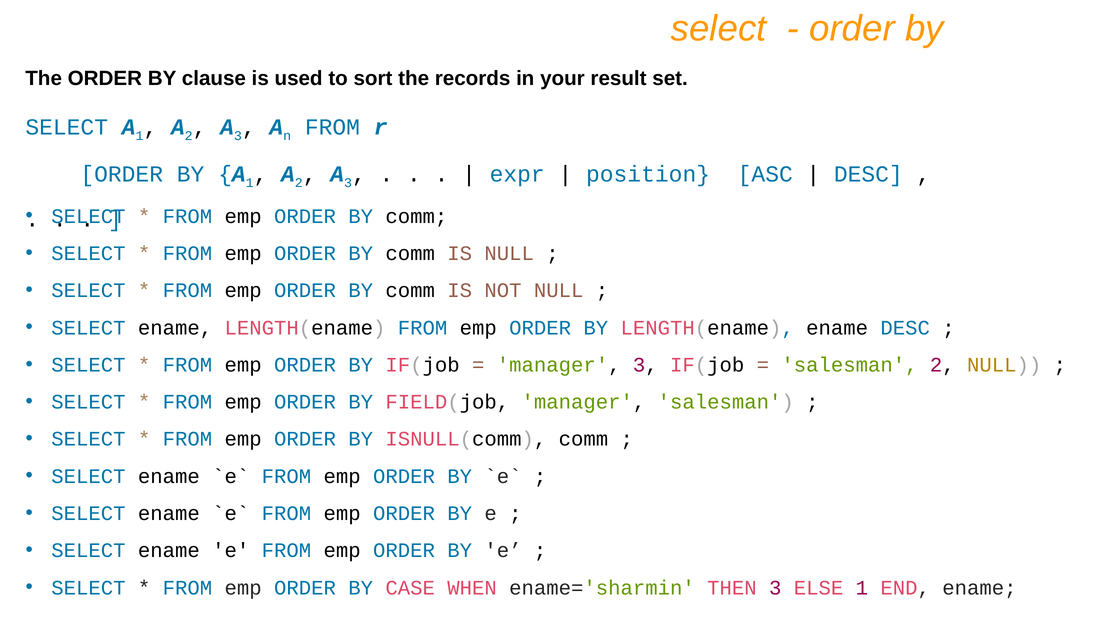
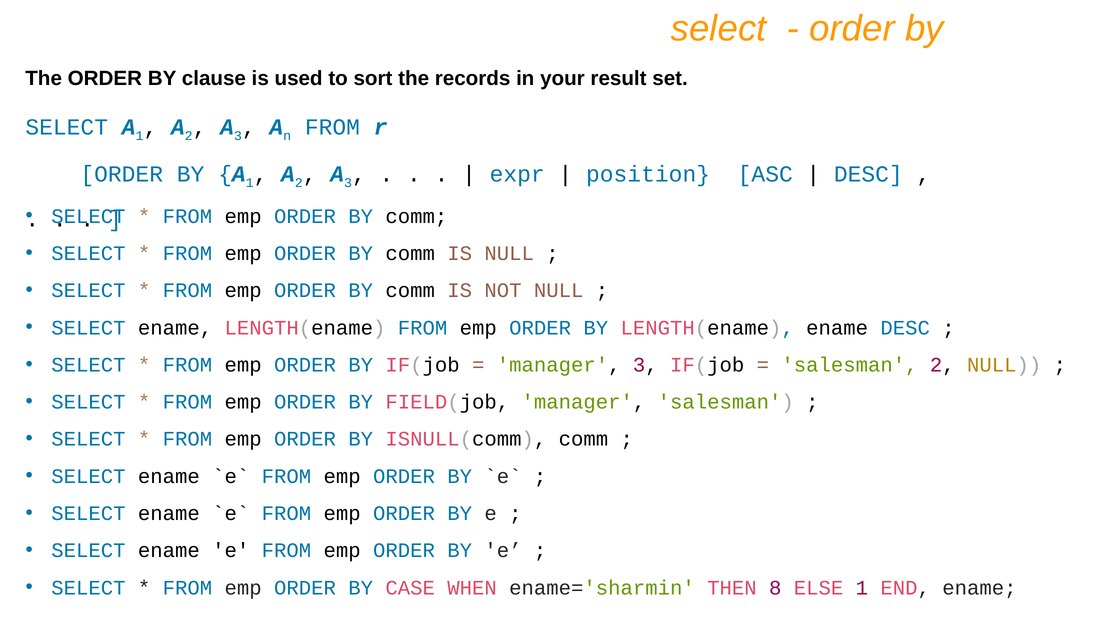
THEN 3: 3 -> 8
